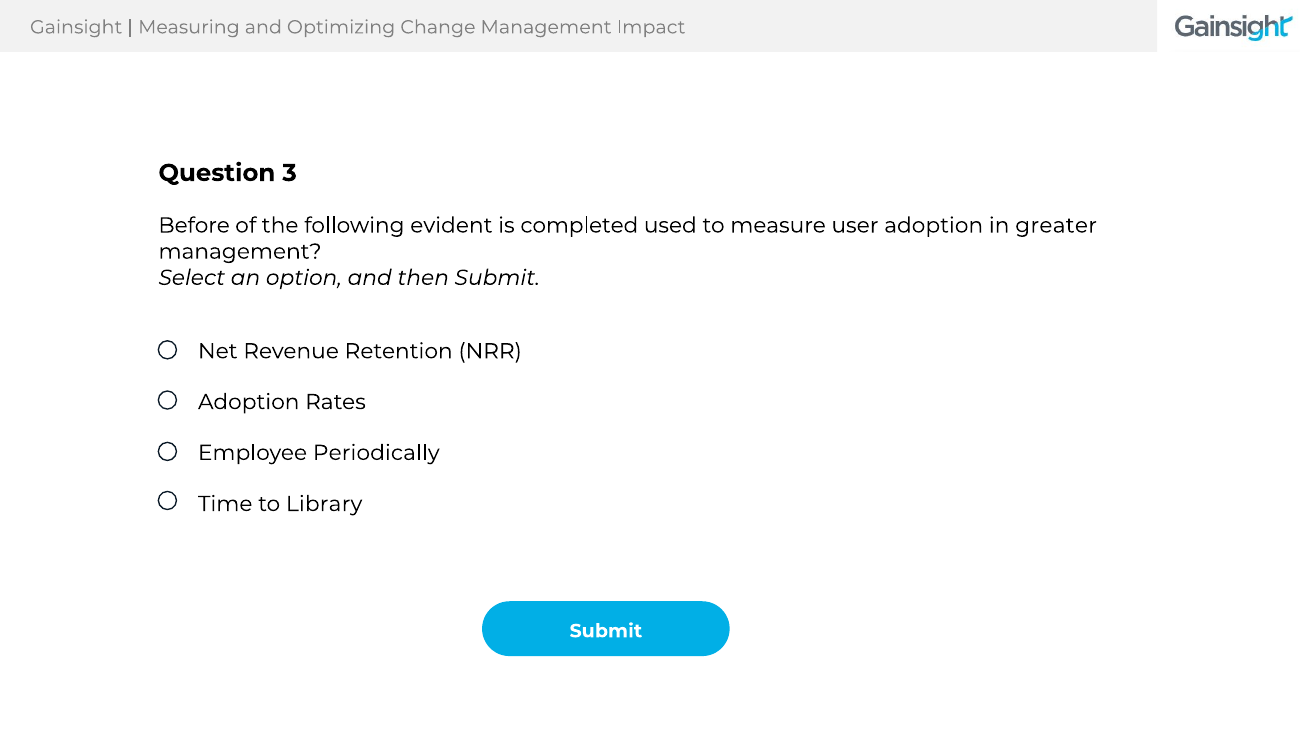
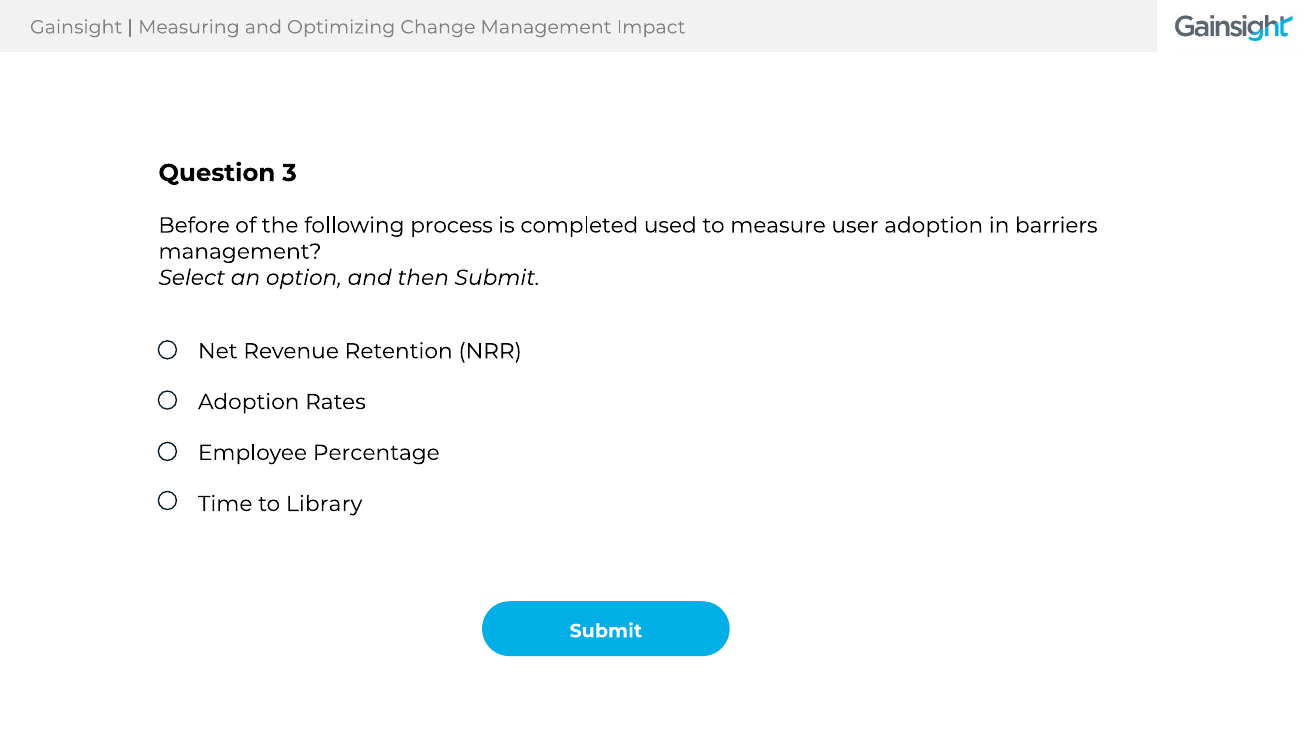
evident: evident -> process
greater: greater -> barriers
Periodically: Periodically -> Percentage
